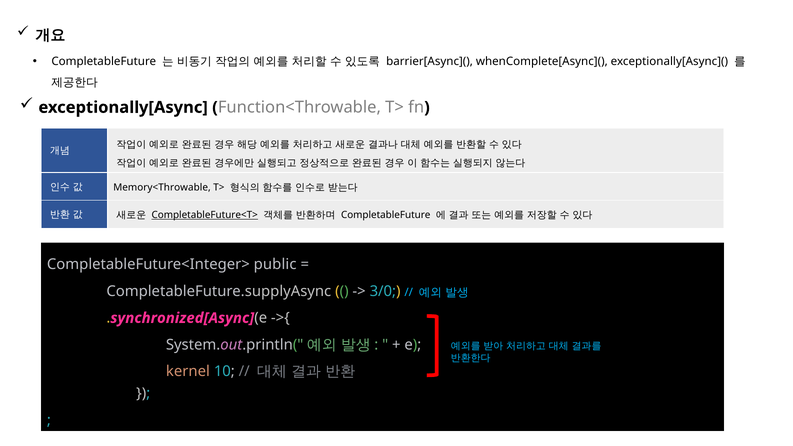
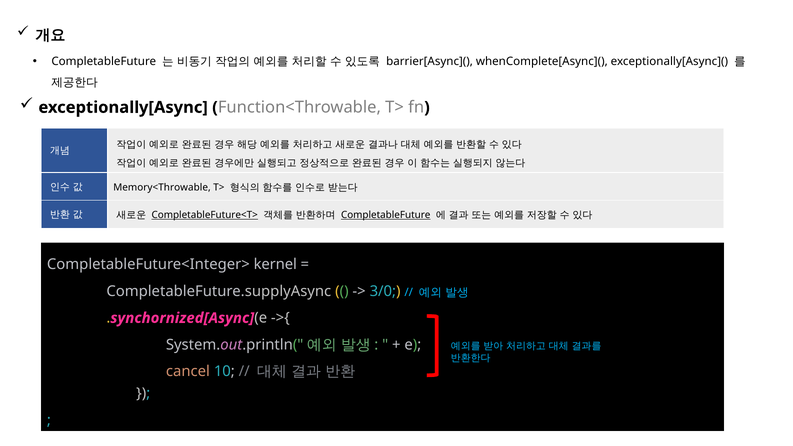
CompletableFuture at (386, 215) underline: none -> present
public: public -> kernel
synchronized[Async: synchronized[Async -> synchornized[Async
kernel: kernel -> cancel
